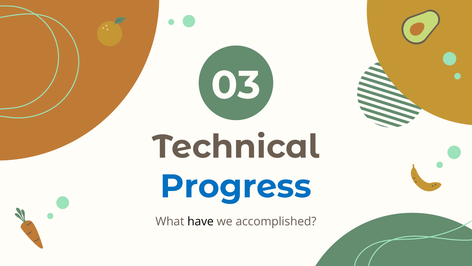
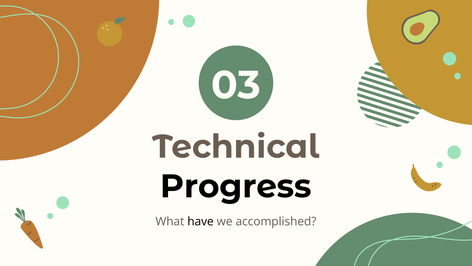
Progress colour: blue -> black
